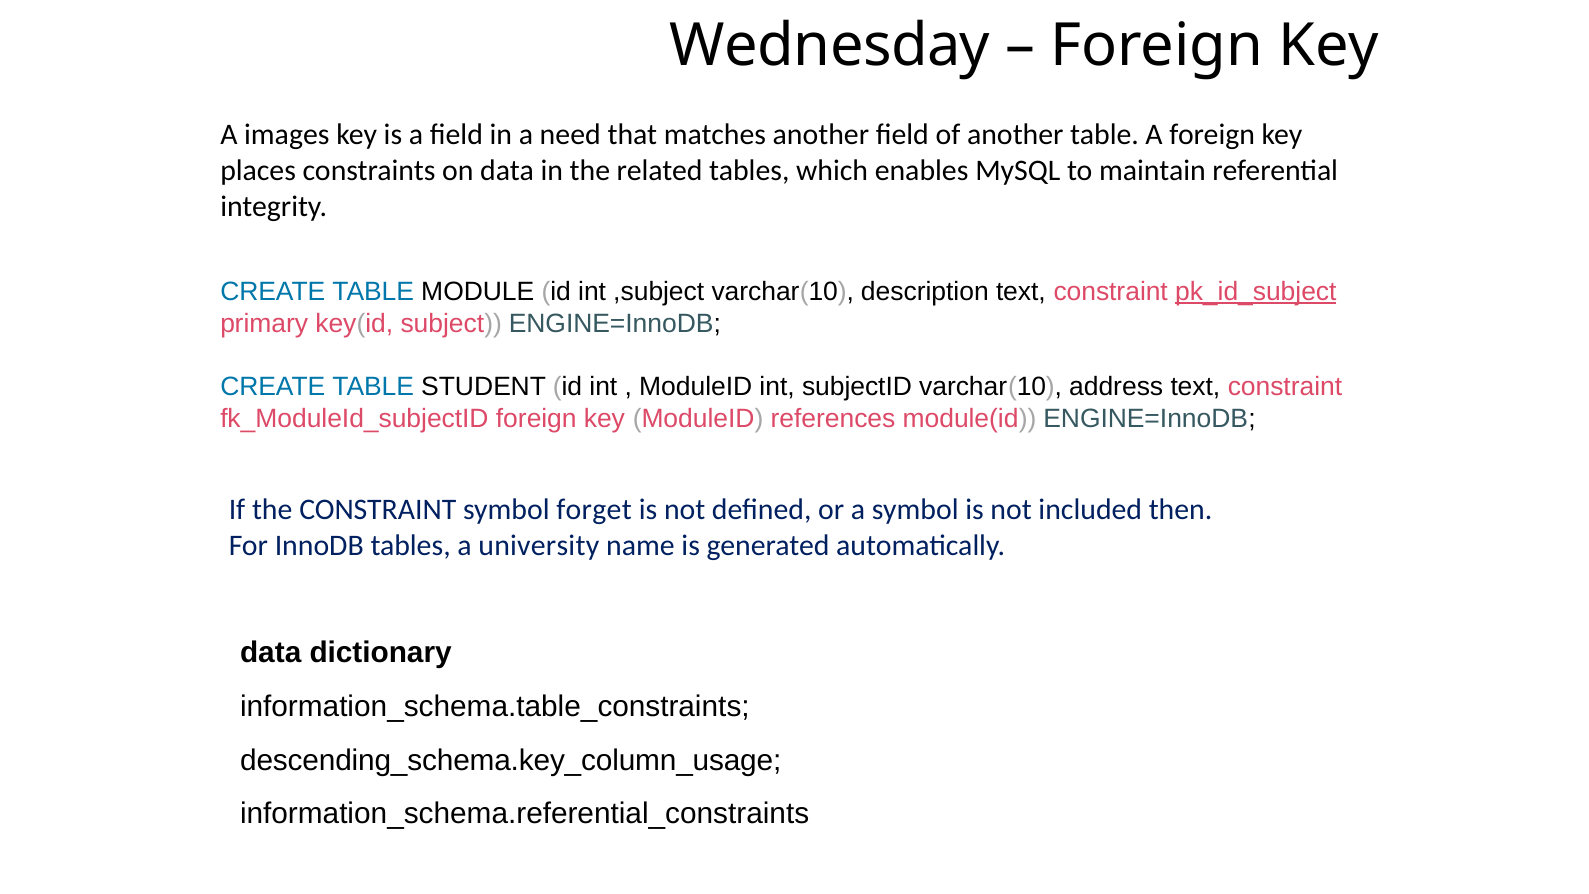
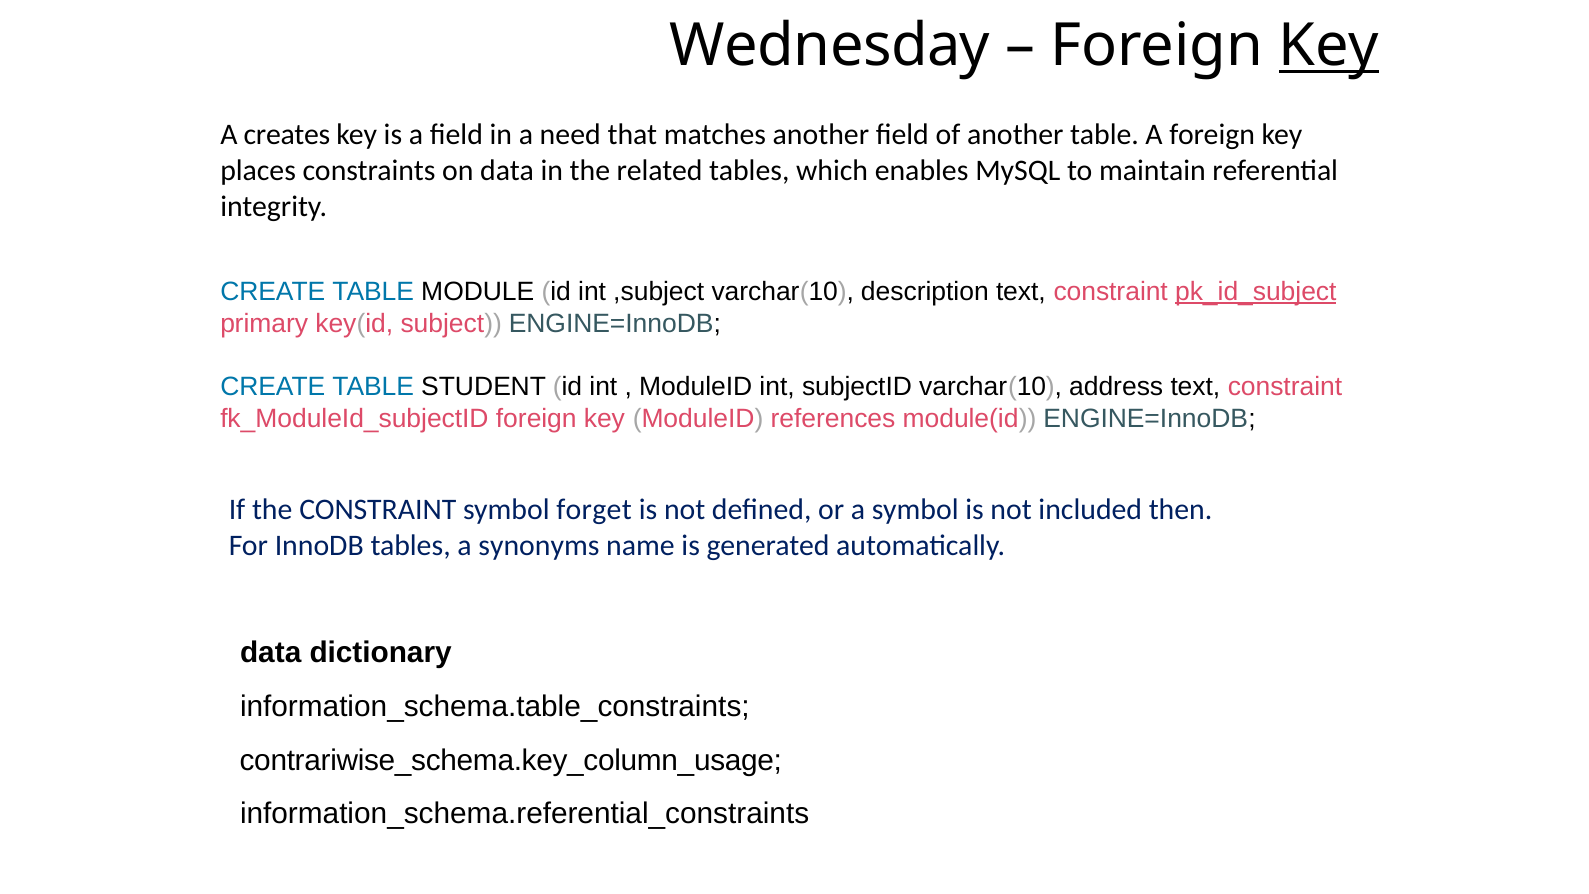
Key at (1329, 46) underline: none -> present
images: images -> creates
university: university -> synonyms
descending_schema.key_column_usage: descending_schema.key_column_usage -> contrariwise_schema.key_column_usage
